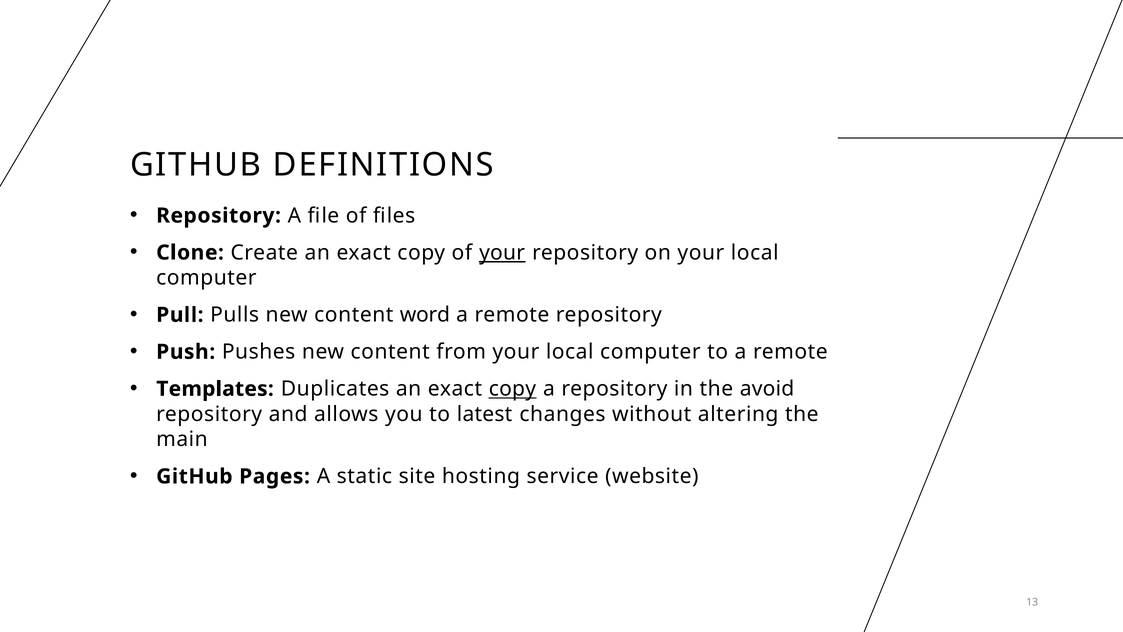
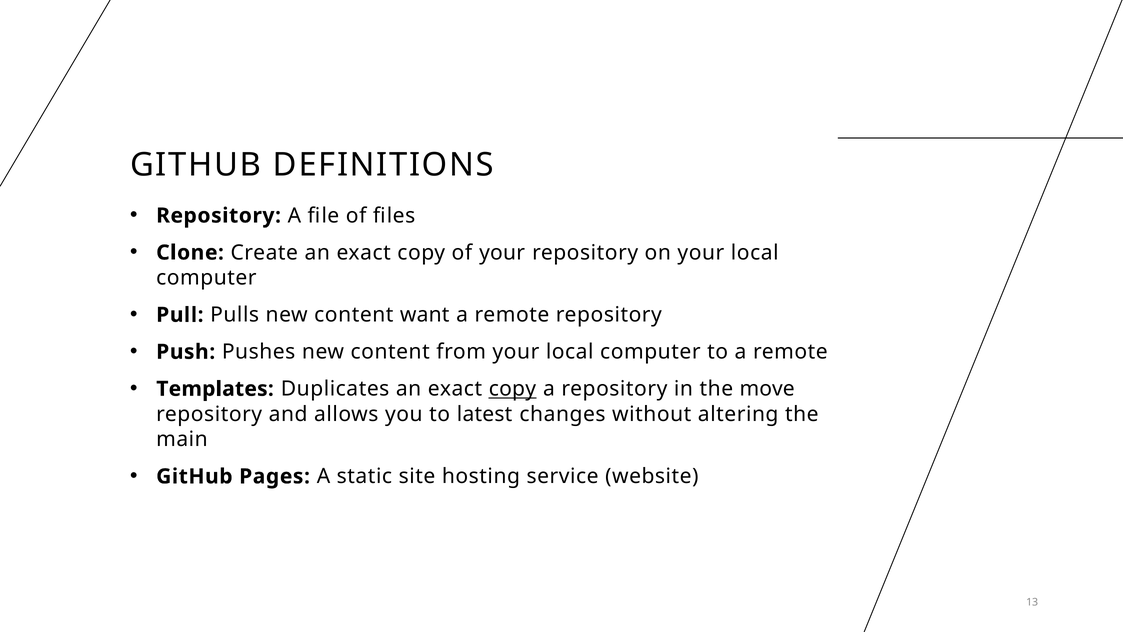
your at (502, 253) underline: present -> none
word: word -> want
avoid: avoid -> move
